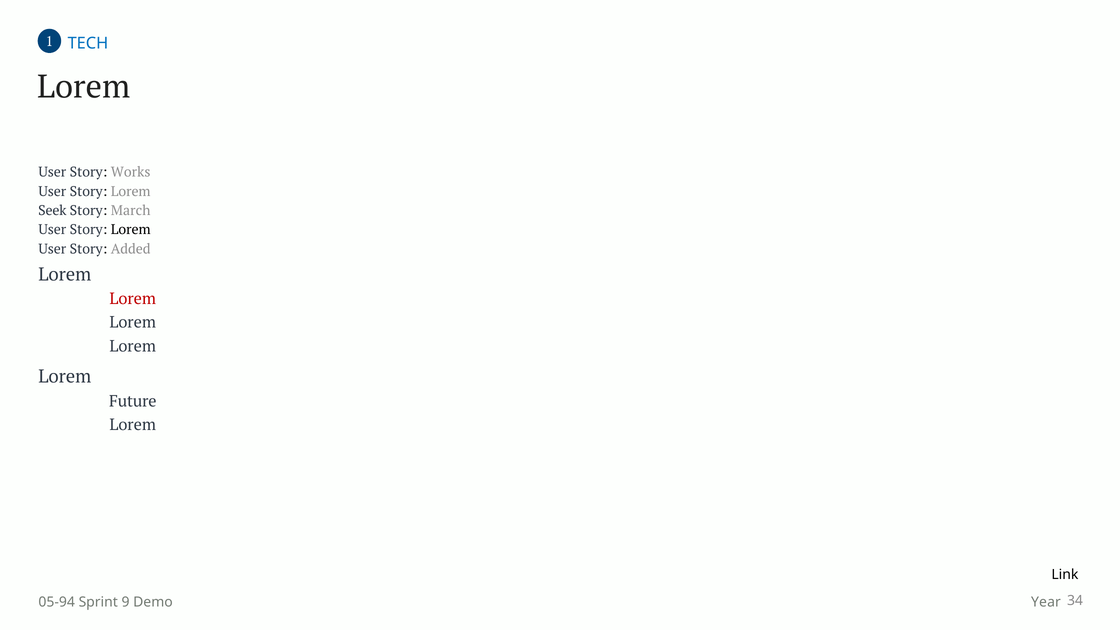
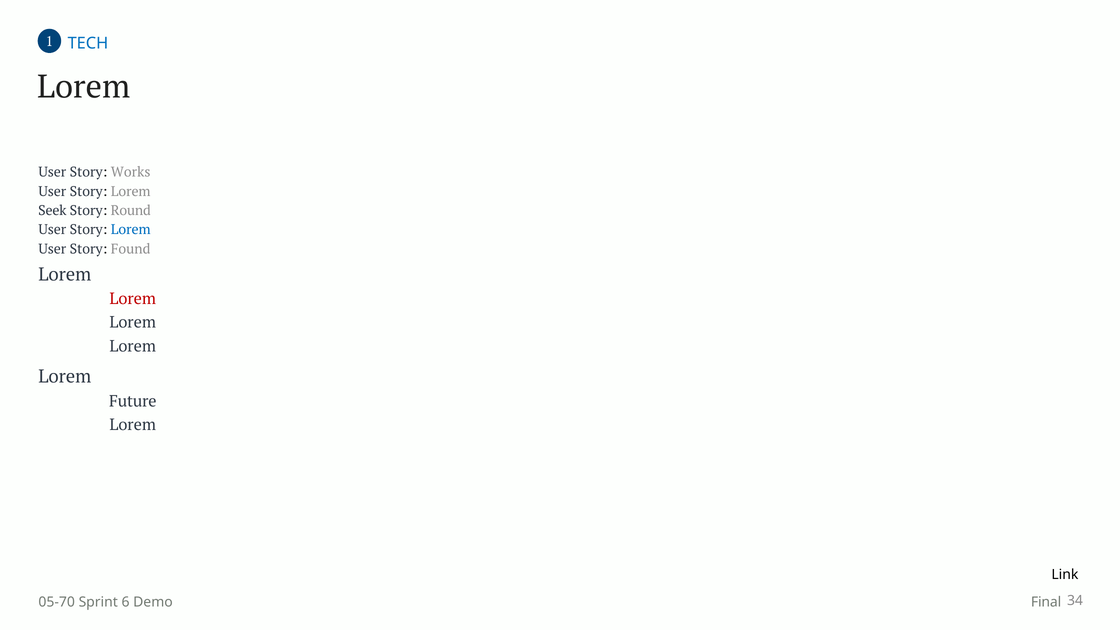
March: March -> Round
Lorem at (131, 230) colour: black -> blue
Added: Added -> Found
05-94: 05-94 -> 05-70
9: 9 -> 6
Year: Year -> Final
